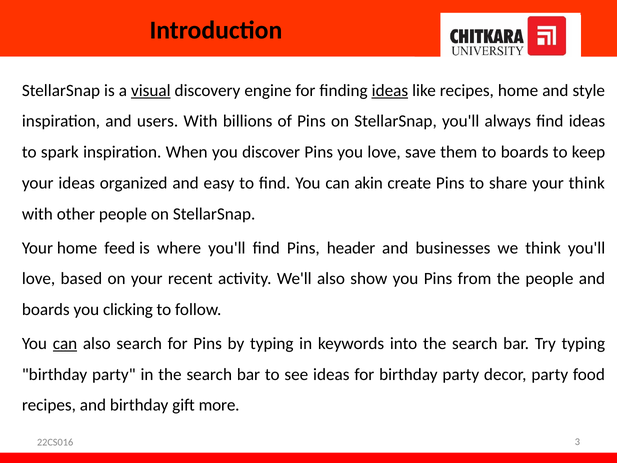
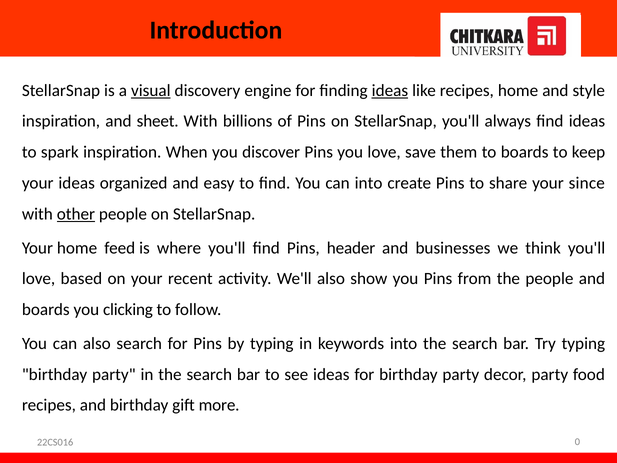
users: users -> sheet
can akin: akin -> into
your think: think -> since
other underline: none -> present
can at (65, 343) underline: present -> none
3: 3 -> 0
